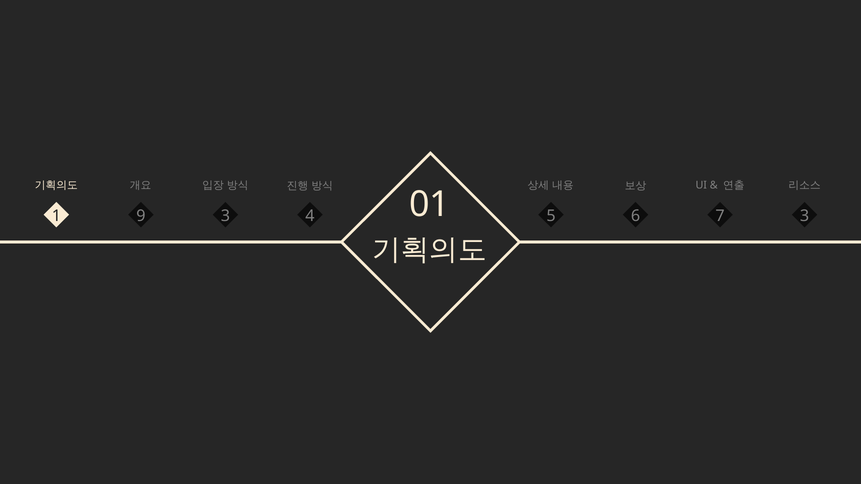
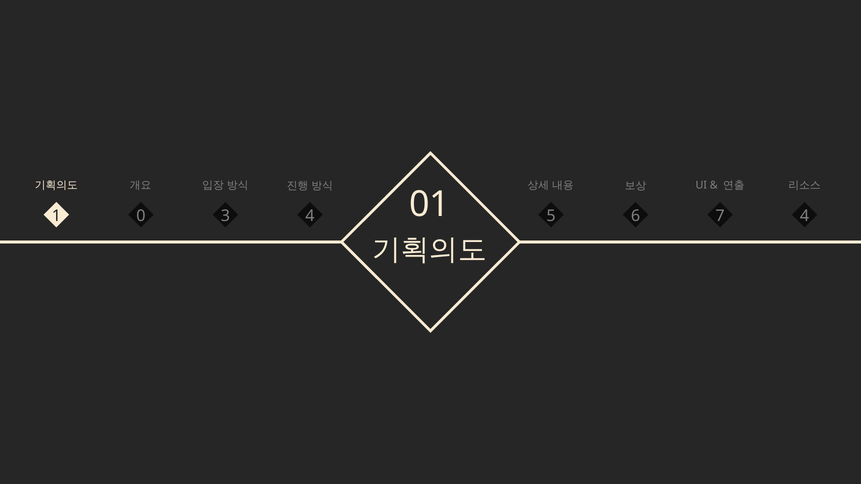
9: 9 -> 0
4 3: 3 -> 4
